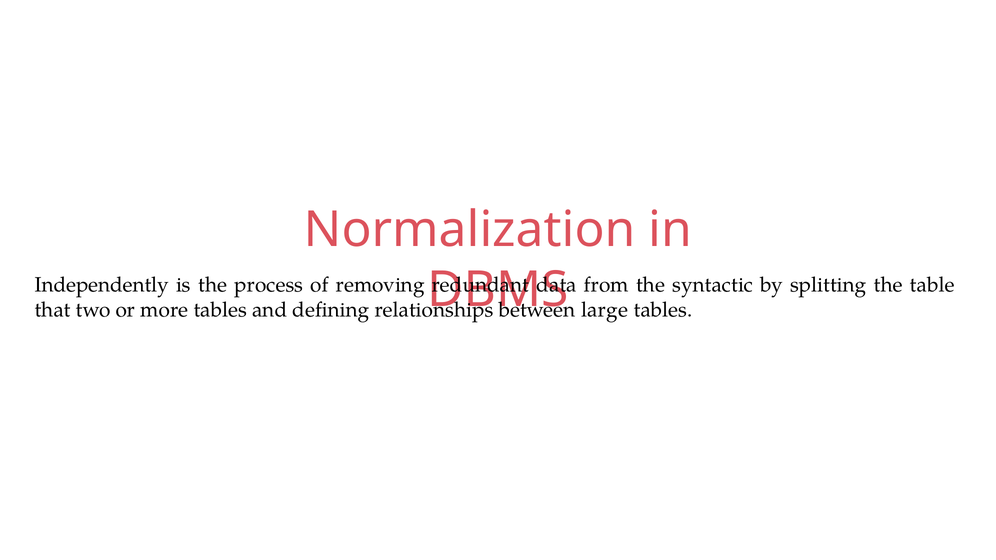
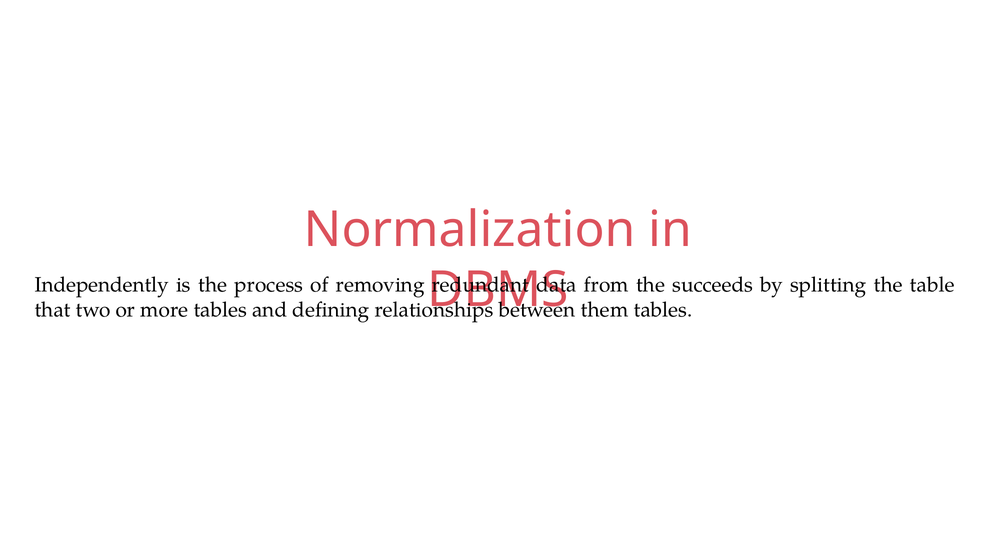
syntactic: syntactic -> succeeds
large: large -> them
